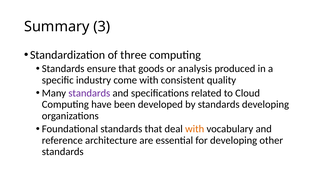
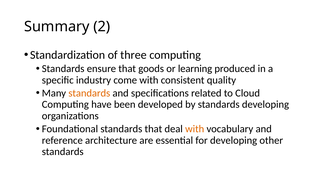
3: 3 -> 2
analysis: analysis -> learning
standards at (89, 93) colour: purple -> orange
